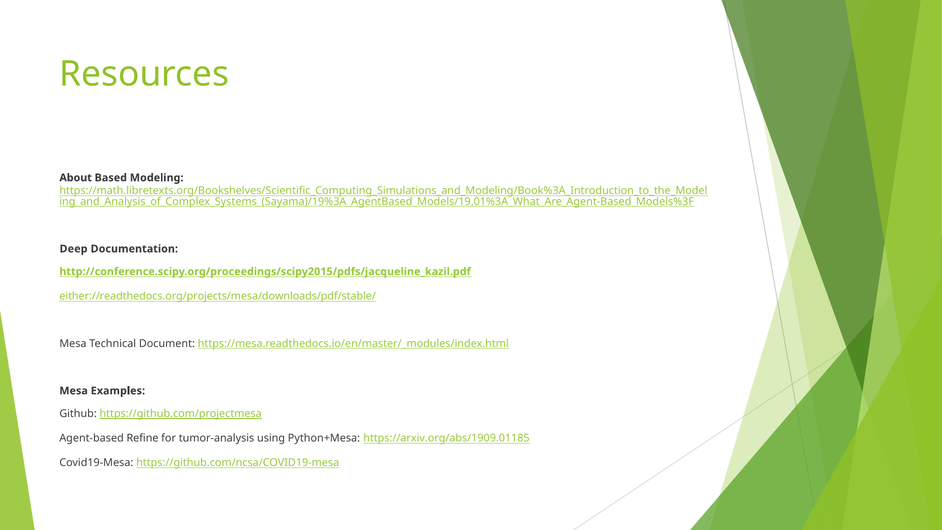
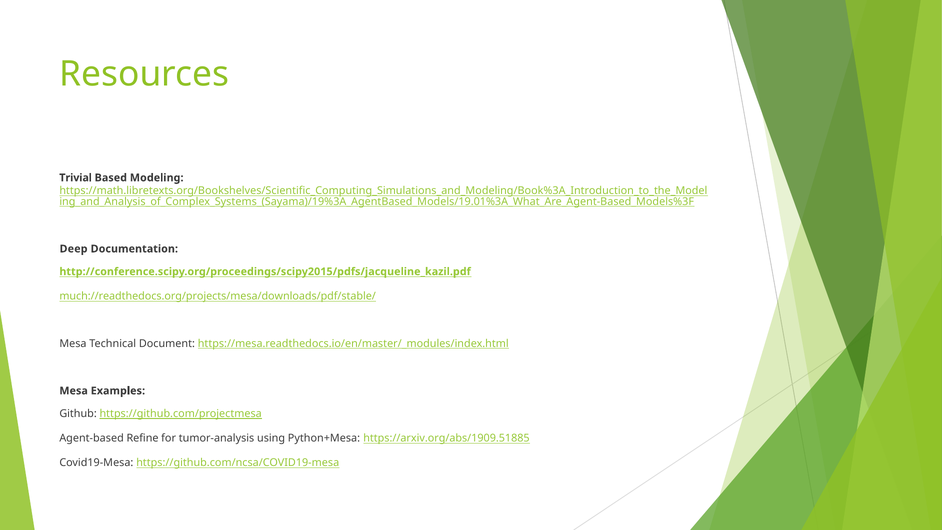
About: About -> Trivial
either://readthedocs.org/projects/mesa/downloads/pdf/stable/: either://readthedocs.org/projects/mesa/downloads/pdf/stable/ -> much://readthedocs.org/projects/mesa/downloads/pdf/stable/
https://arxiv.org/abs/1909.01185: https://arxiv.org/abs/1909.01185 -> https://arxiv.org/abs/1909.51885
